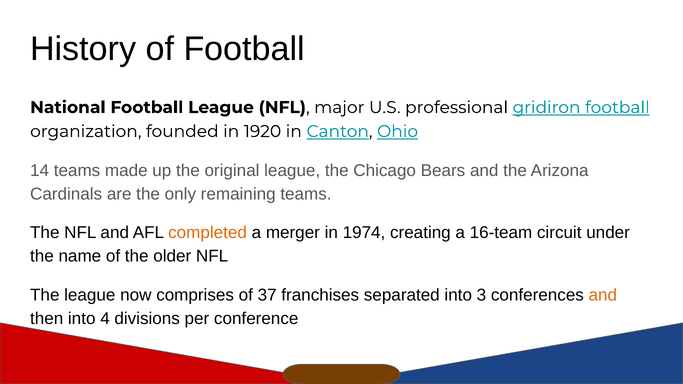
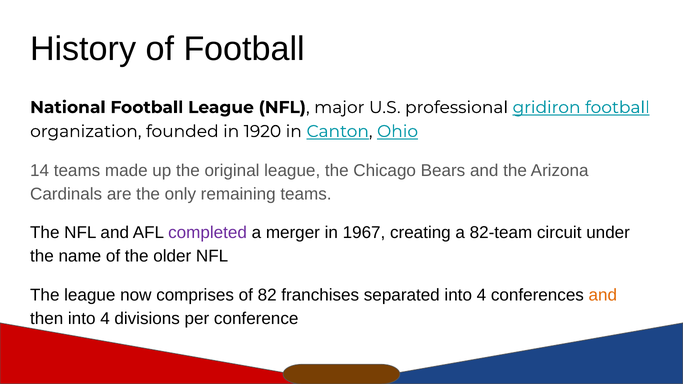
completed colour: orange -> purple
1974: 1974 -> 1967
16-team: 16-team -> 82-team
37: 37 -> 82
separated into 3: 3 -> 4
